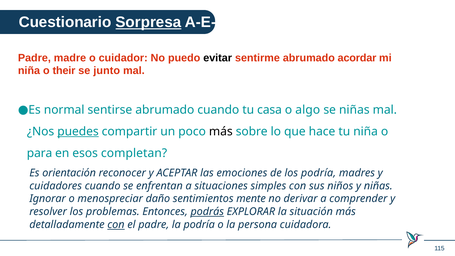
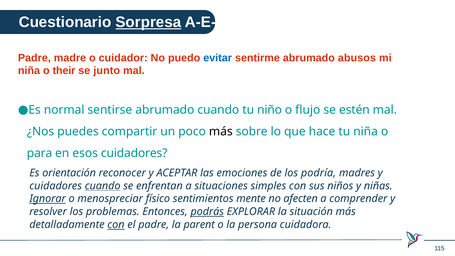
evitar colour: black -> blue
acordar: acordar -> abusos
casa: casa -> niño
algo: algo -> flujo
se niñas: niñas -> estén
puedes underline: present -> none
esos completan: completan -> cuidadores
cuando at (103, 186) underline: none -> present
Ignorar underline: none -> present
daño: daño -> físico
derivar: derivar -> afecten
la podría: podría -> parent
